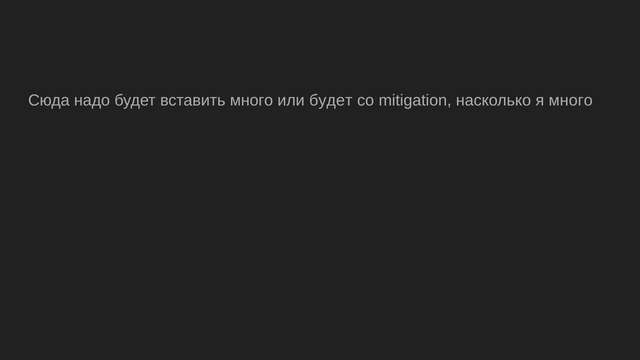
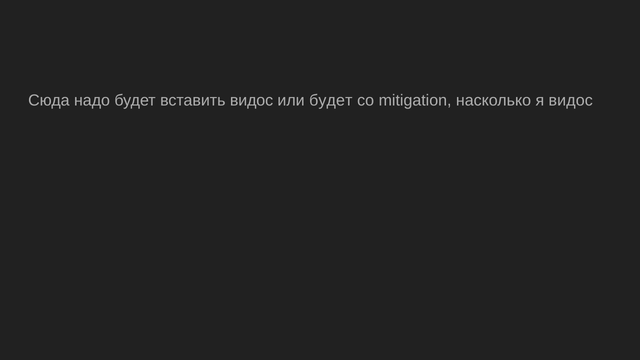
вставить много: много -> видос
я много: много -> видос
